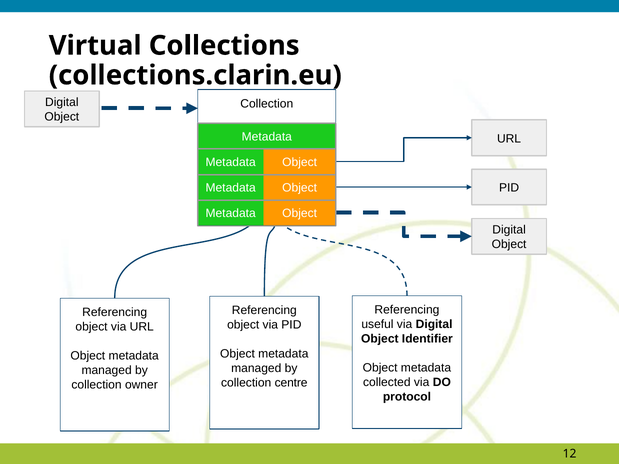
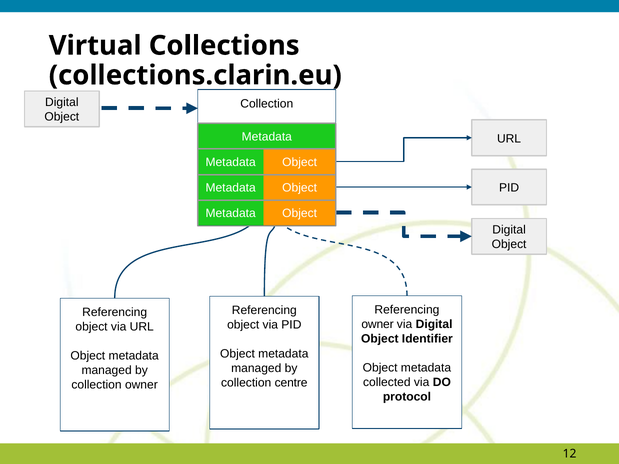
useful at (377, 325): useful -> owner
